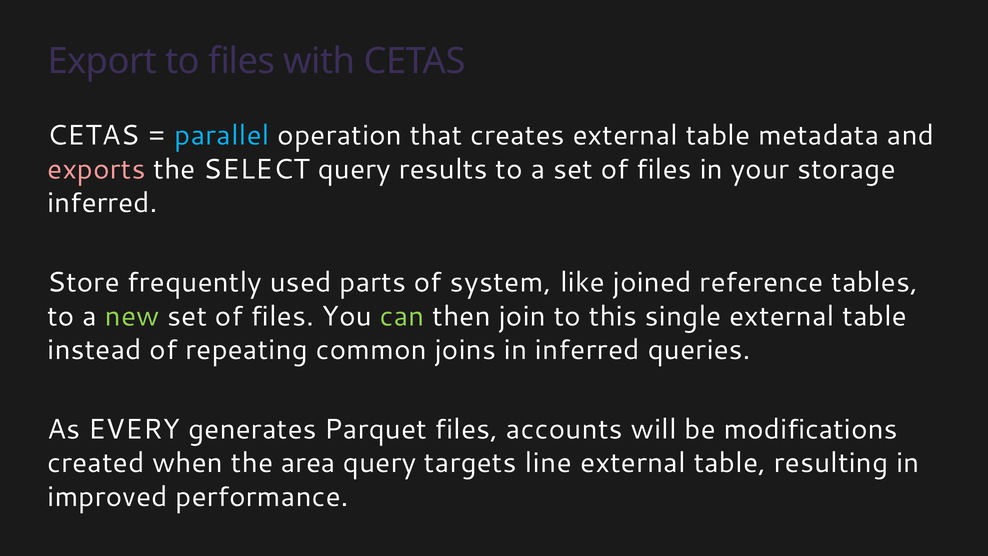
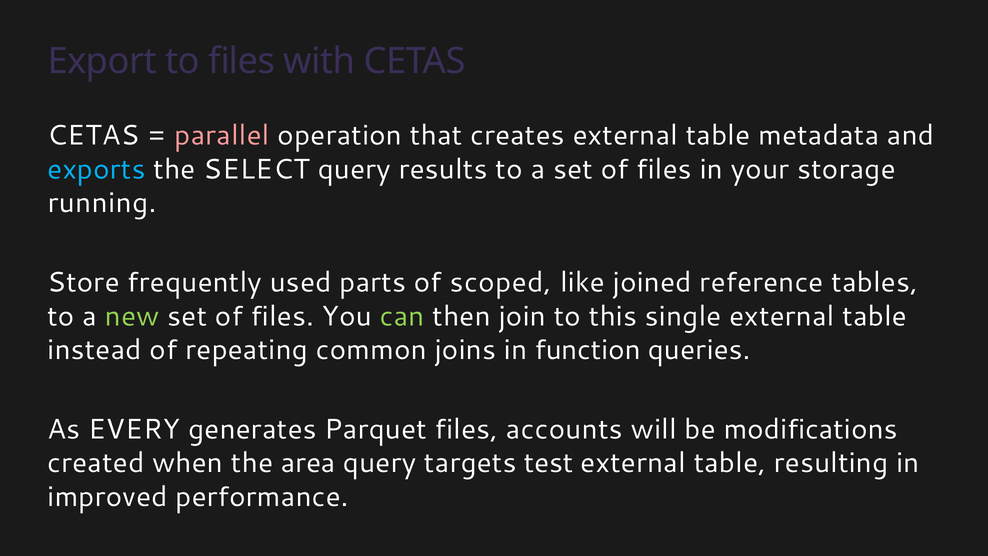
parallel colour: light blue -> pink
exports colour: pink -> light blue
inferred at (102, 203): inferred -> running
system: system -> scoped
in inferred: inferred -> function
line: line -> test
